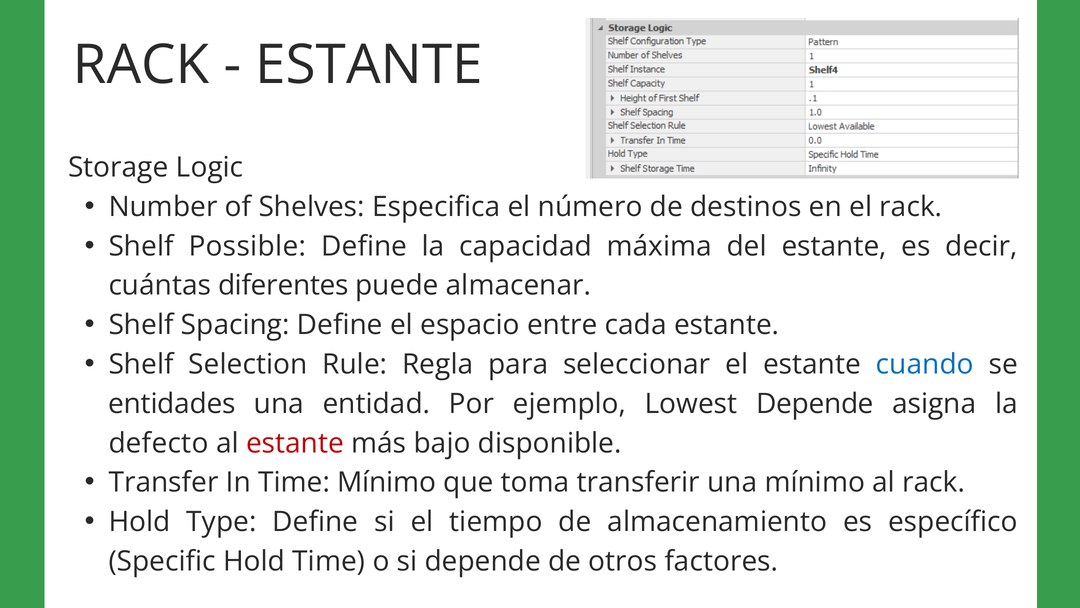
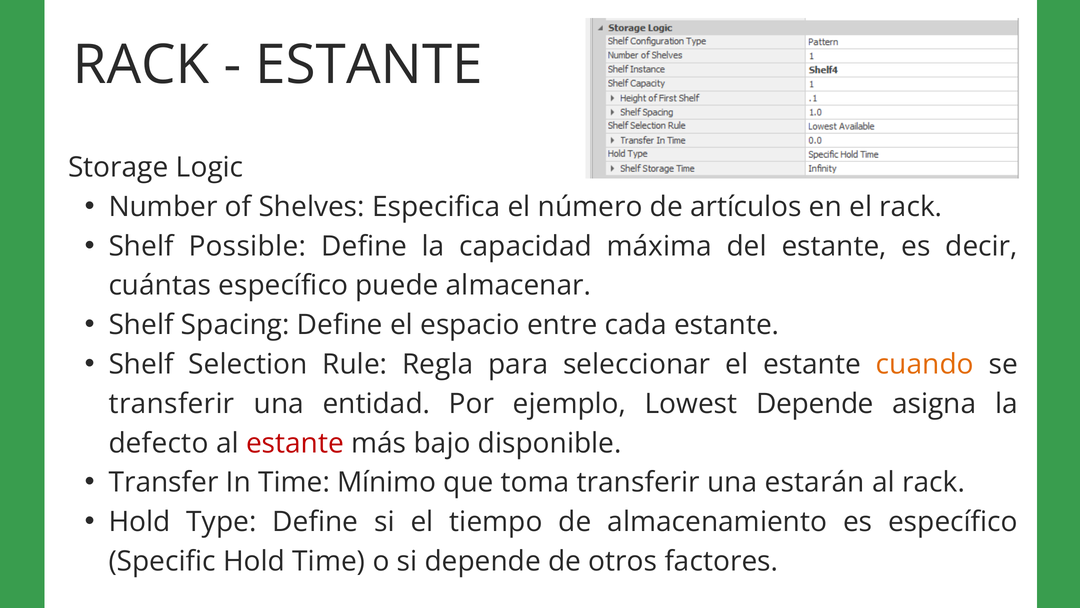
destinos: destinos -> artículos
cuántas diferentes: diferentes -> específico
cuando colour: blue -> orange
entidades at (172, 404): entidades -> transferir
una mínimo: mínimo -> estarán
